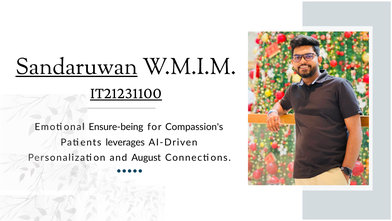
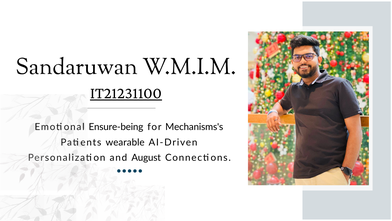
Sandaruwan underline: present -> none
Compassion's: Compassion's -> Mechanisms's
leverages: leverages -> wearable
